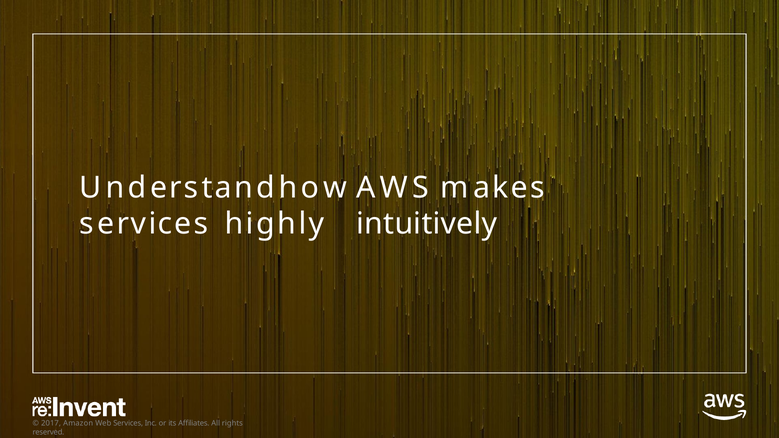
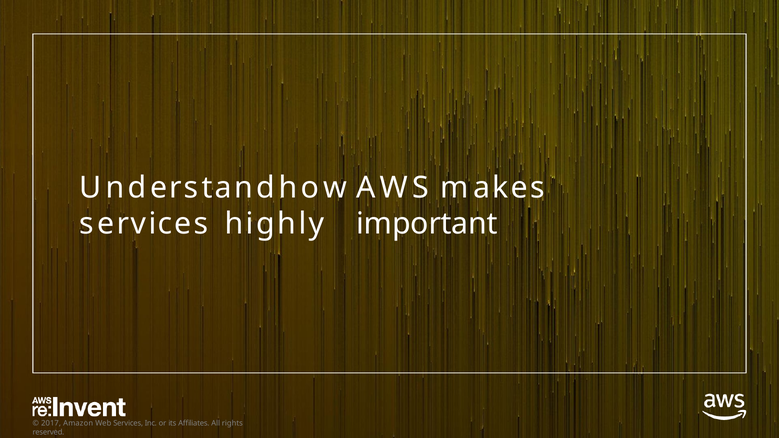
intuitively: intuitively -> important
